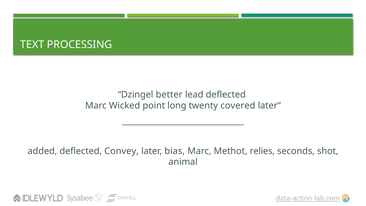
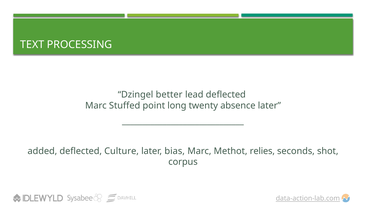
Wicked: Wicked -> Stuffed
covered: covered -> absence
Convey: Convey -> Culture
animal: animal -> corpus
